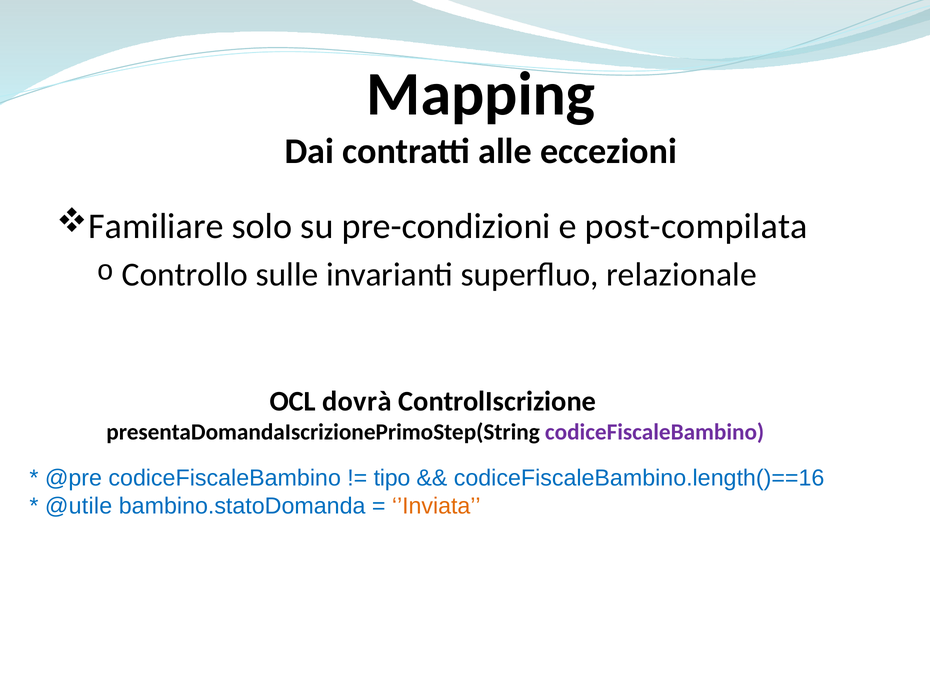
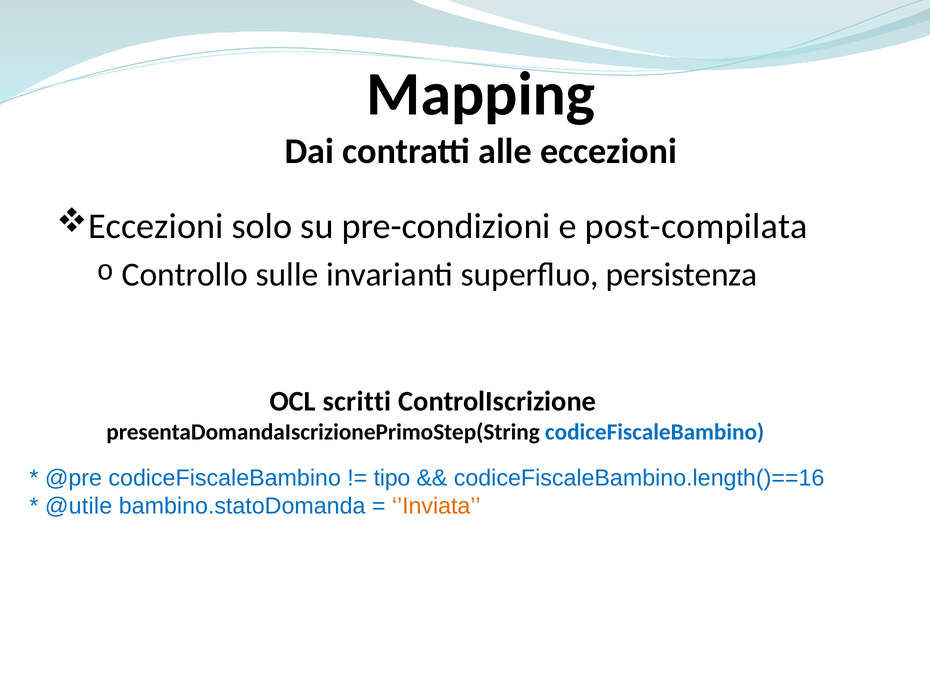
Familiare at (156, 227): Familiare -> Eccezioni
relazionale: relazionale -> persistenza
dovrà: dovrà -> scritti
codiceFiscaleBambino at (655, 432) colour: purple -> blue
